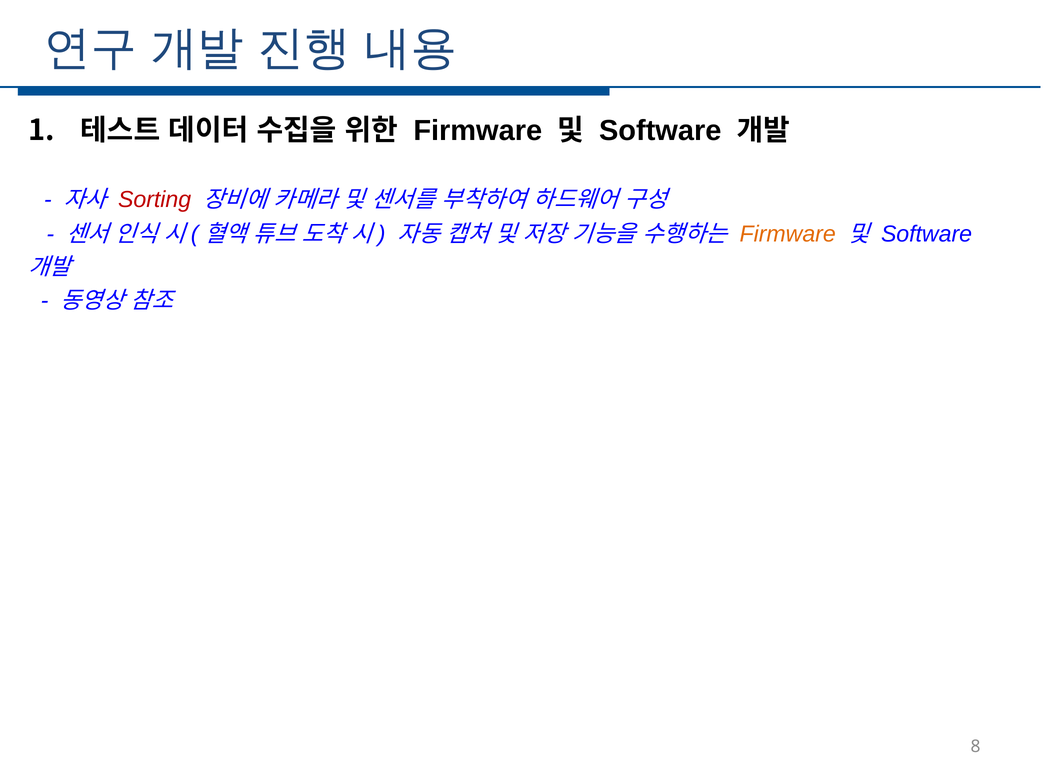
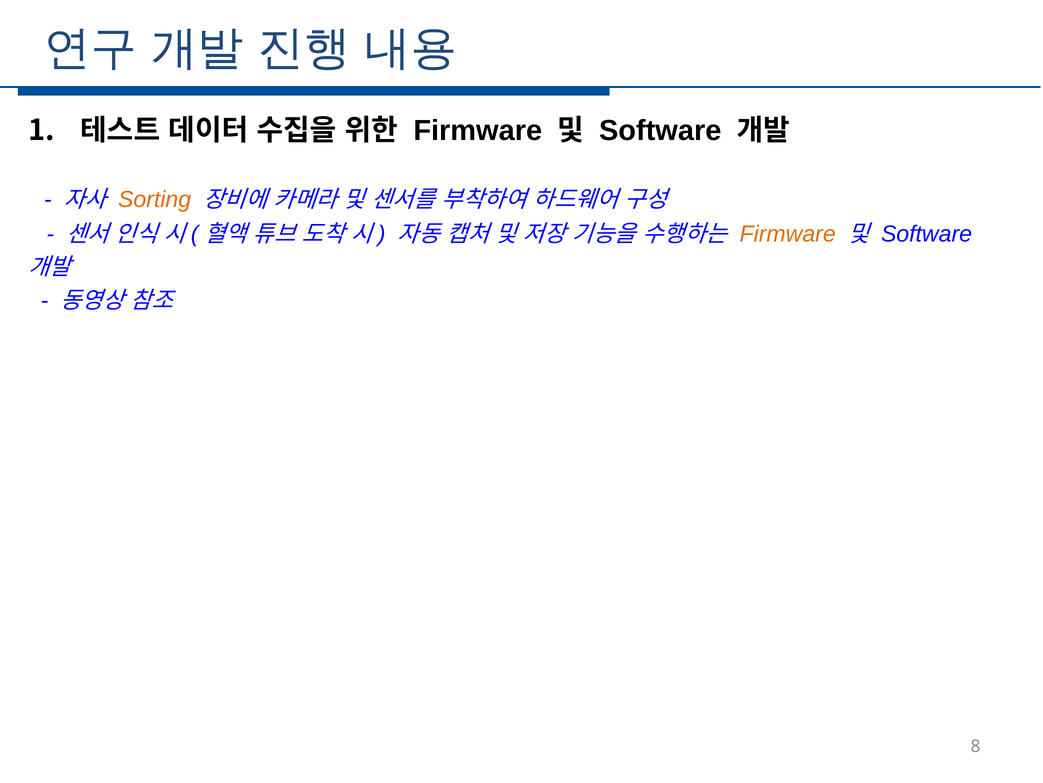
Sorting colour: red -> orange
